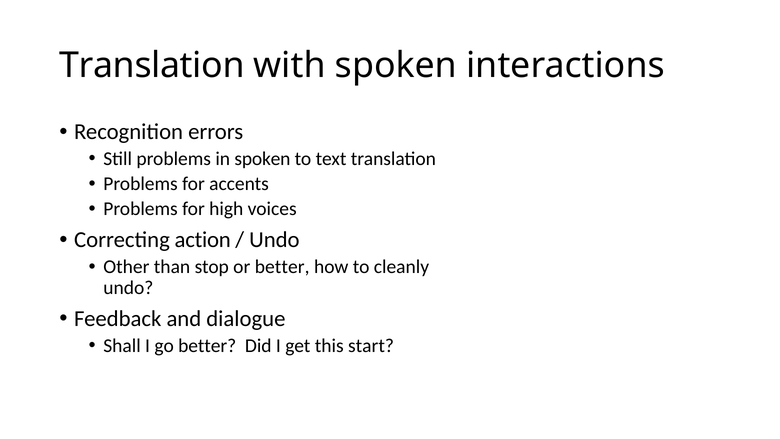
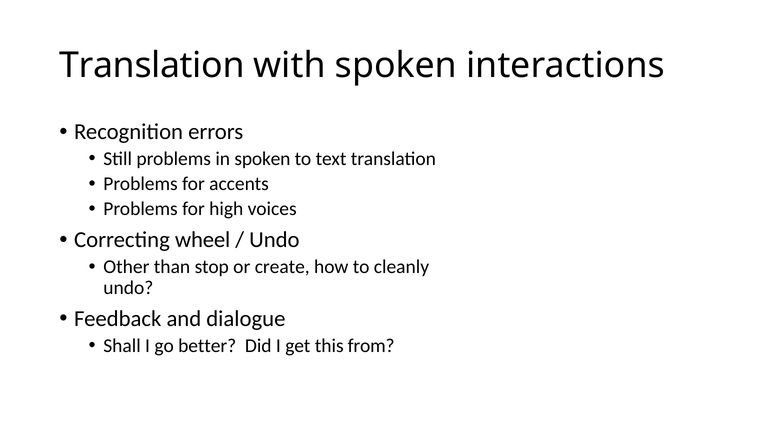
action: action -> wheel
or better: better -> create
start: start -> from
